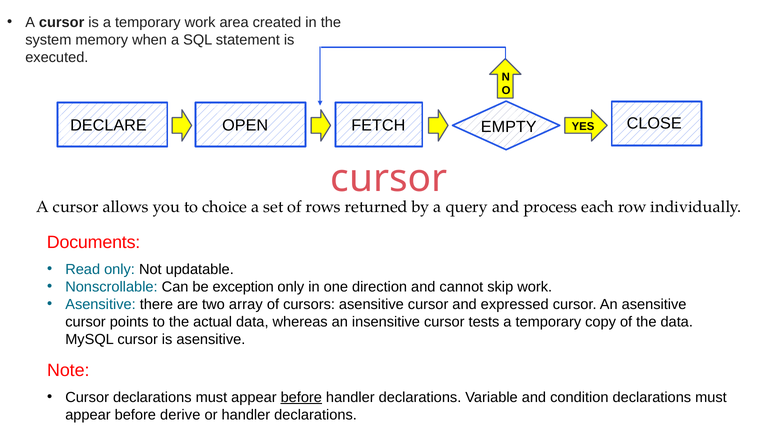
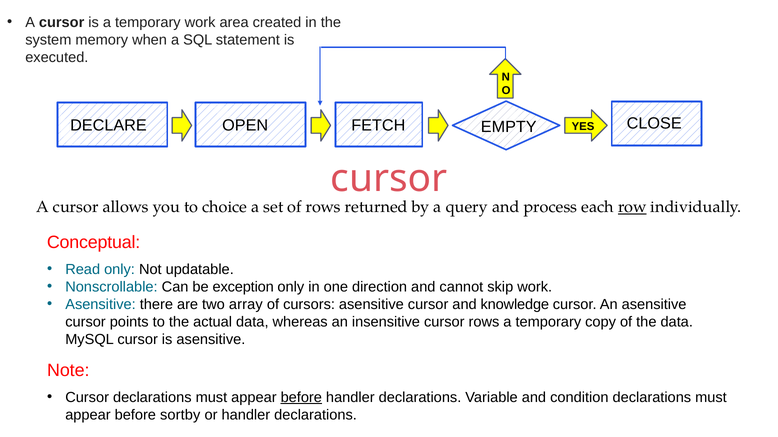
row underline: none -> present
Documents: Documents -> Conceptual
expressed: expressed -> knowledge
cursor tests: tests -> rows
derive: derive -> sortby
